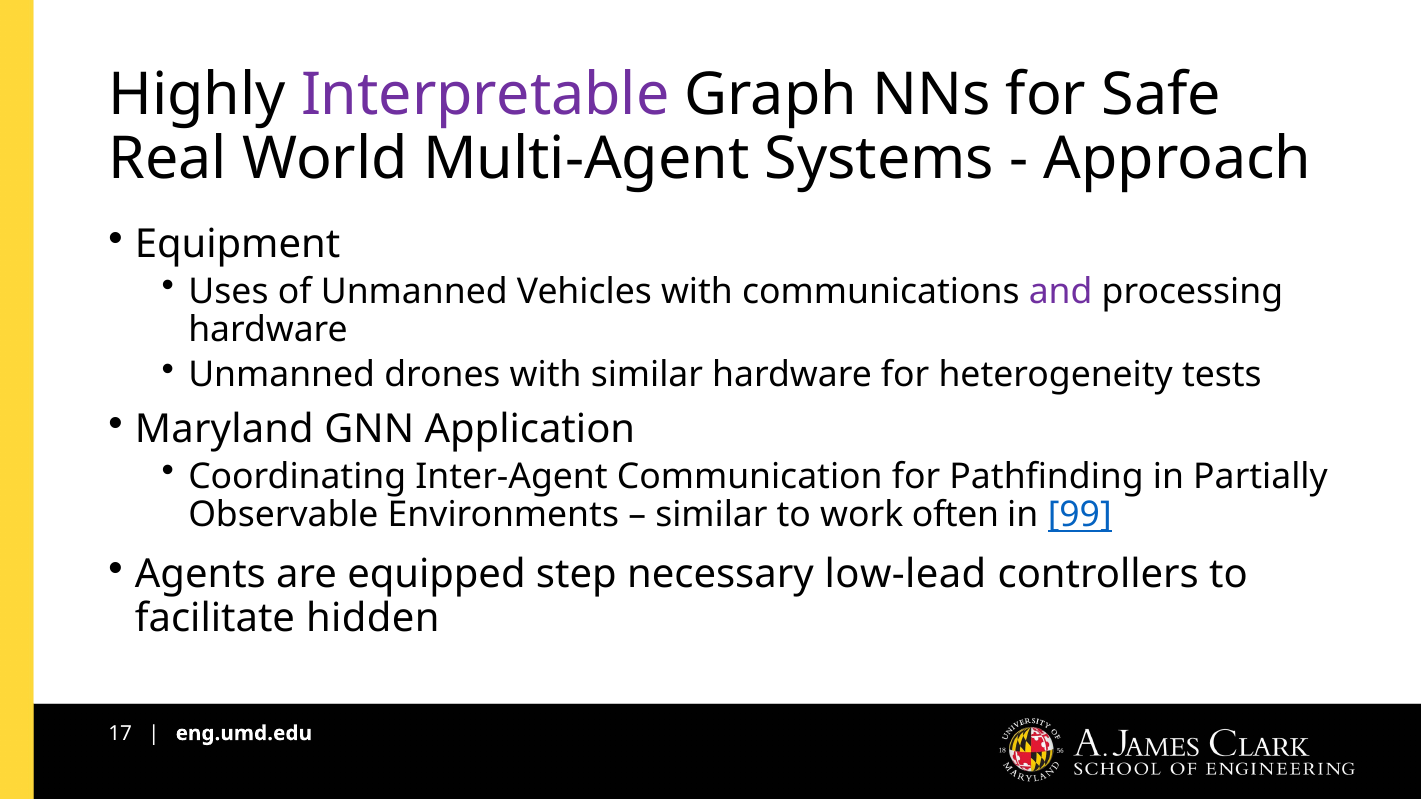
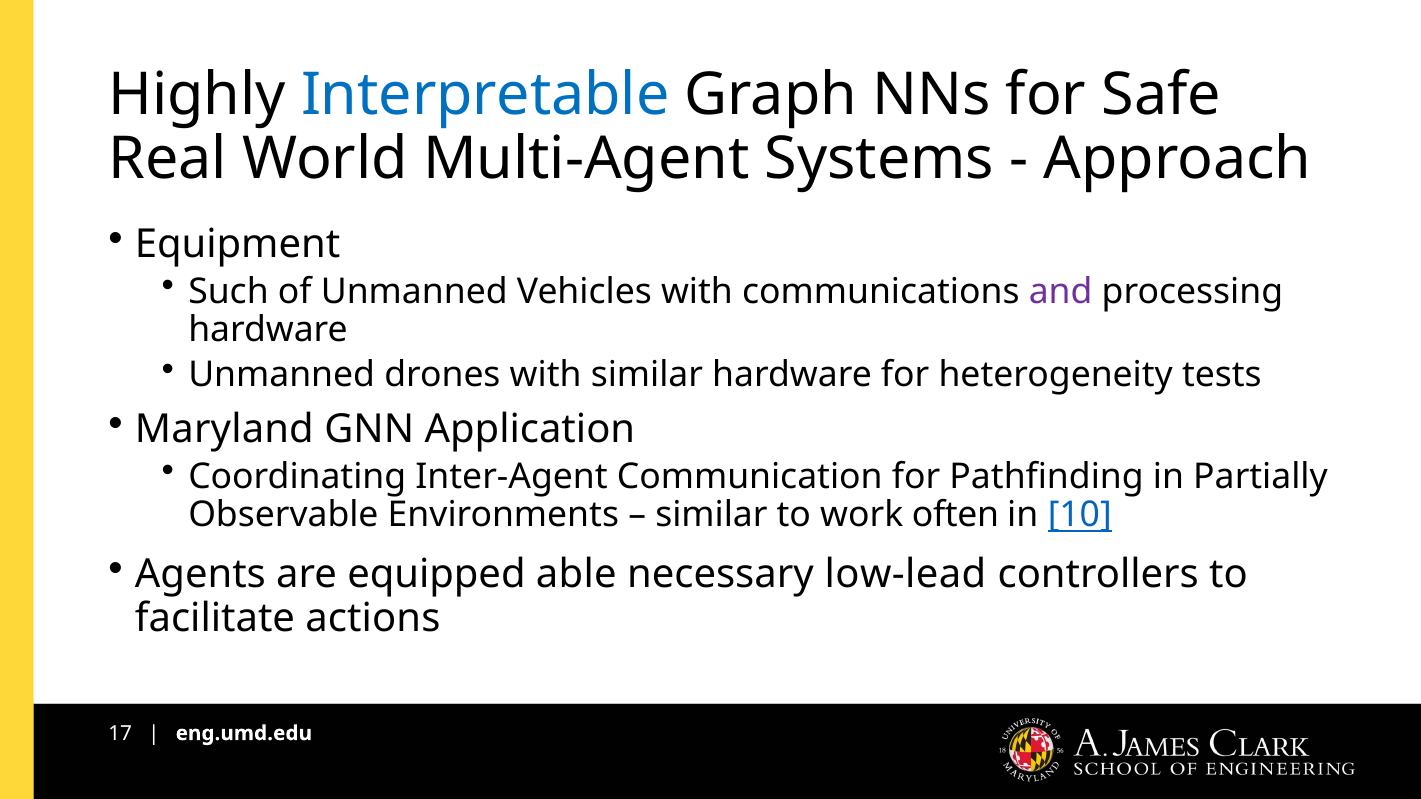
Interpretable colour: purple -> blue
Uses: Uses -> Such
99: 99 -> 10
step: step -> able
hidden: hidden -> actions
